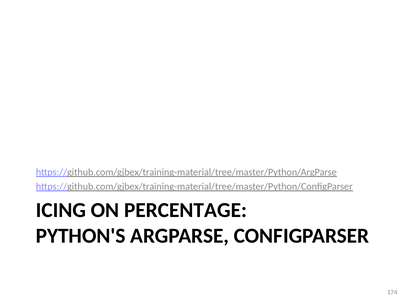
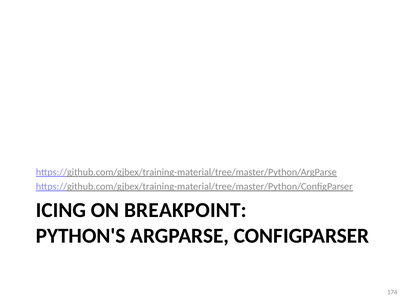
PERCENTAGE: PERCENTAGE -> BREAKPOINT
